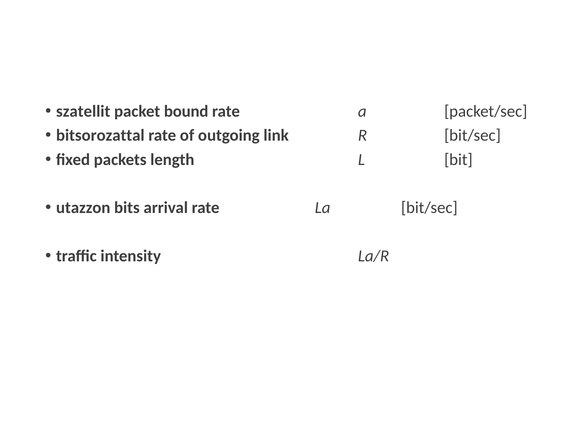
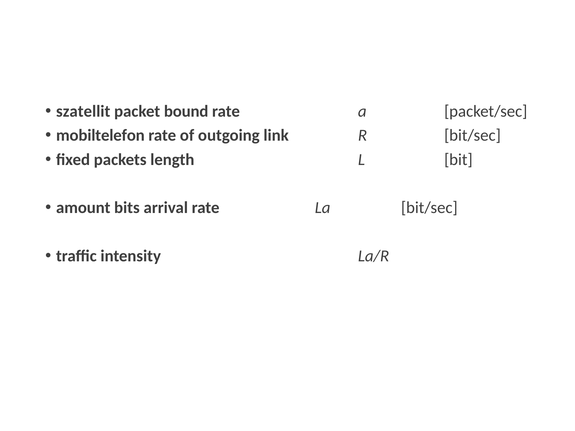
bitsorozattal: bitsorozattal -> mobiltelefon
utazzon: utazzon -> amount
